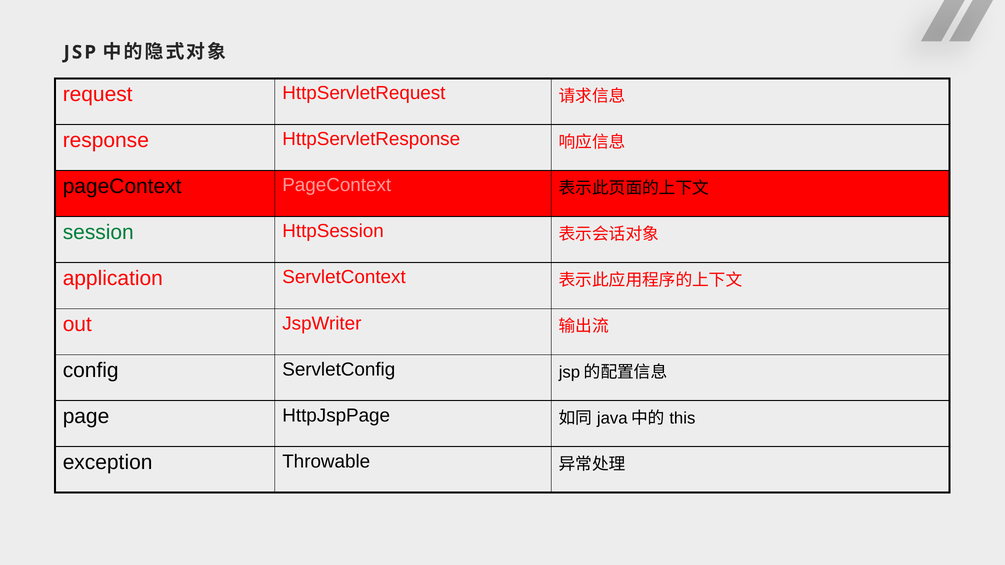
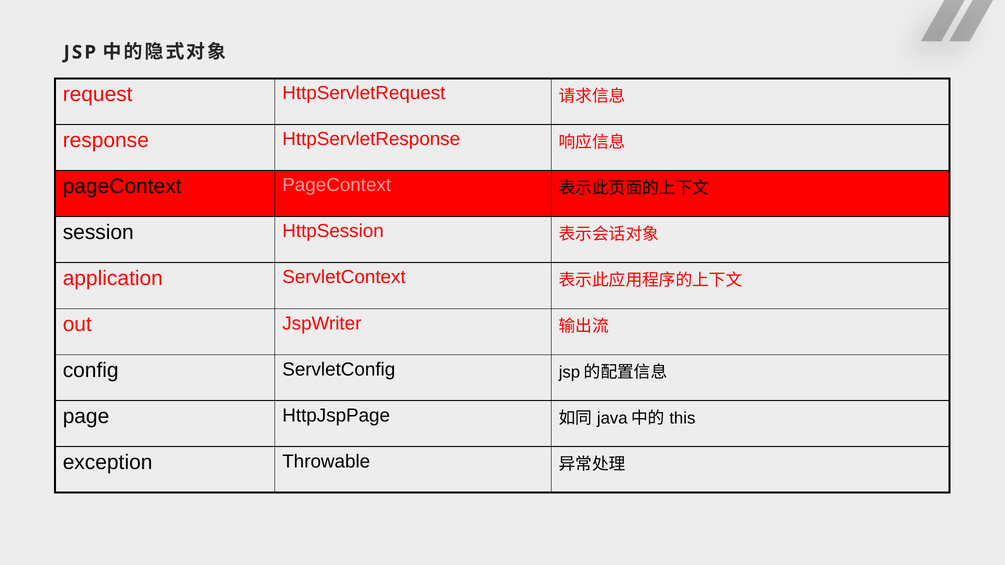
session colour: green -> black
